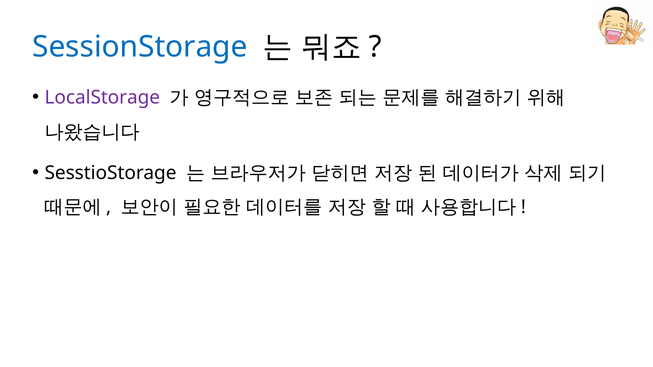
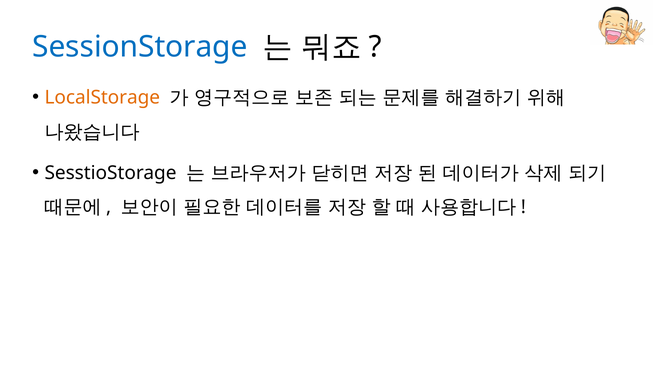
LocalStorage colour: purple -> orange
